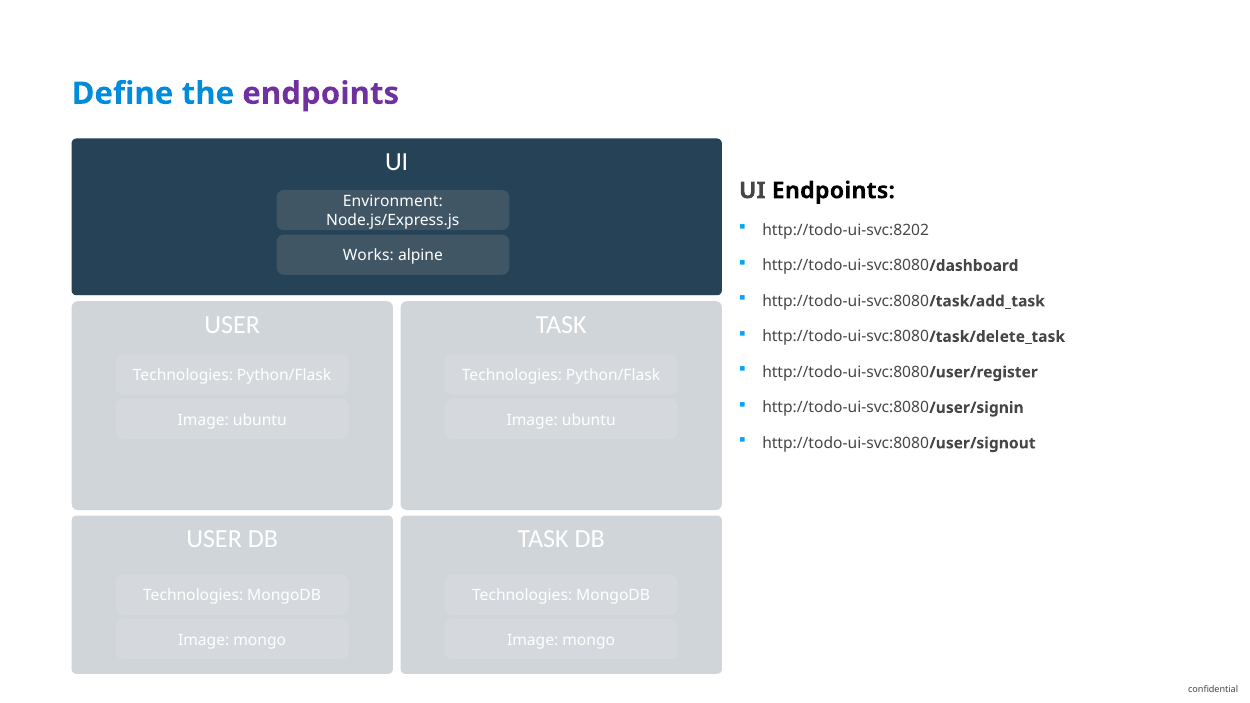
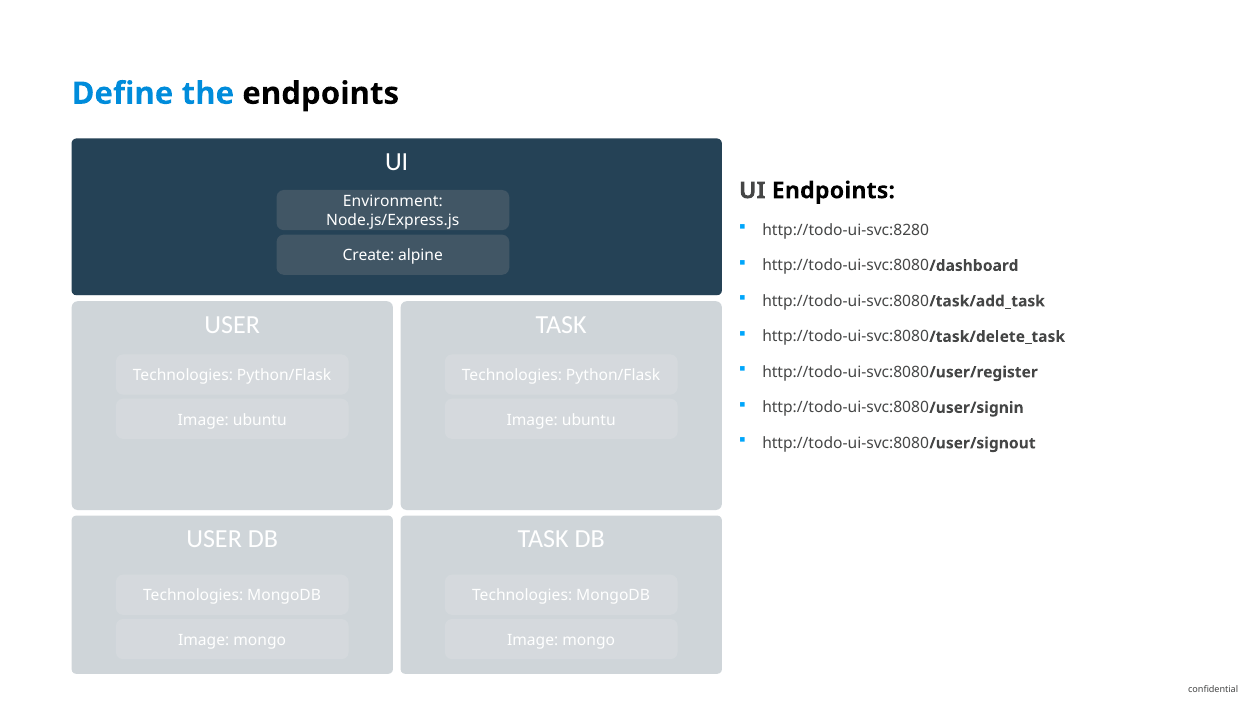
endpoints at (321, 94) colour: purple -> black
http://todo-ui-svc:8202: http://todo-ui-svc:8202 -> http://todo-ui-svc:8280
Works: Works -> Create
